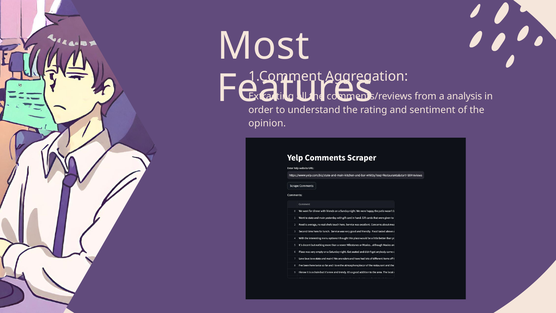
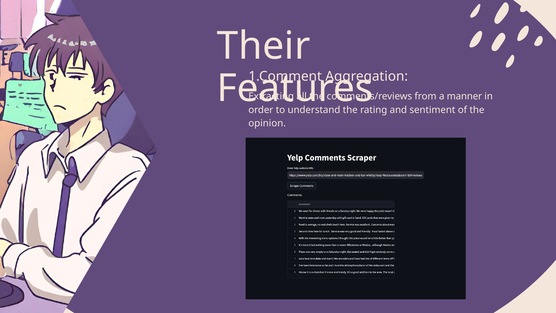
Most: Most -> Their
analysis: analysis -> manner
